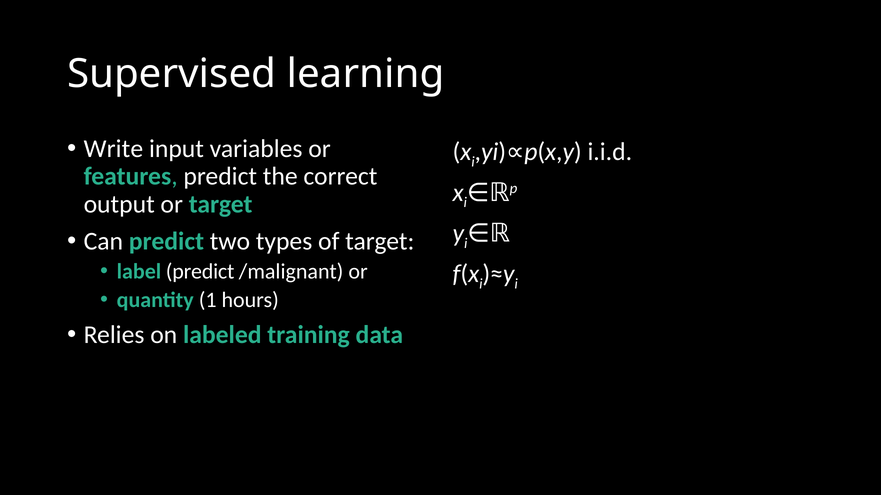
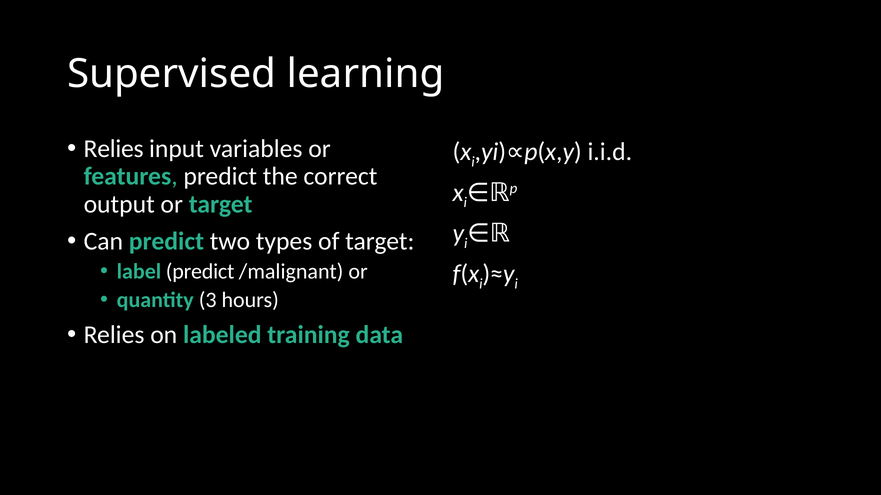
Write at (113, 149): Write -> Relies
1: 1 -> 3
